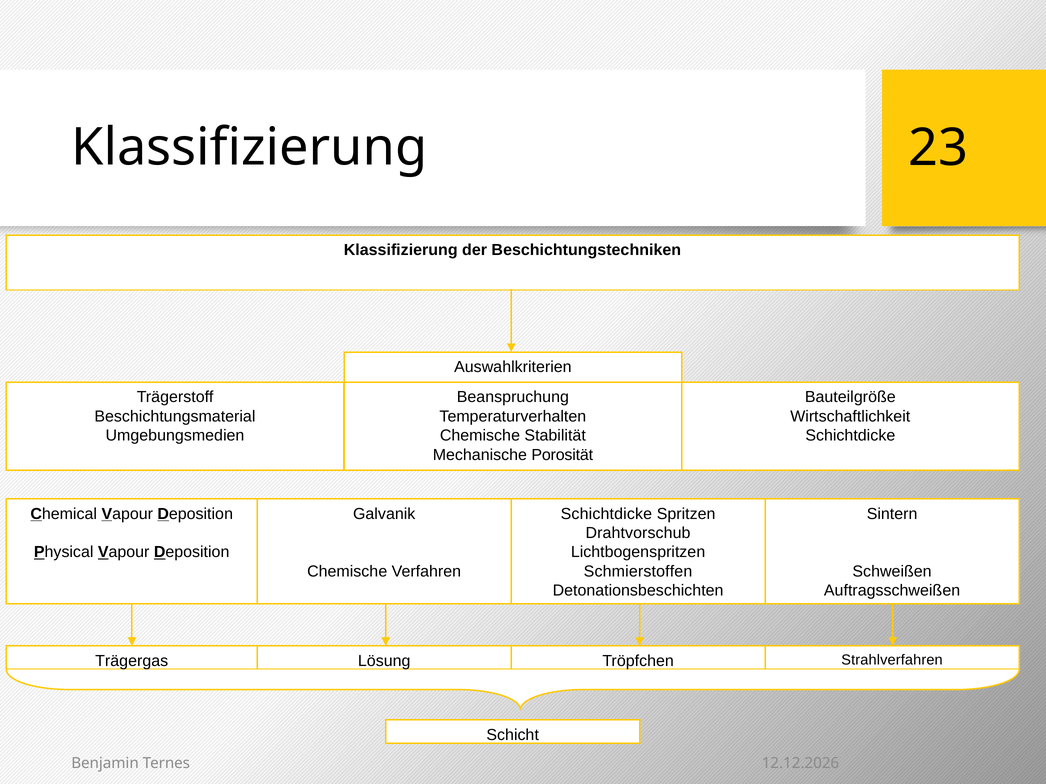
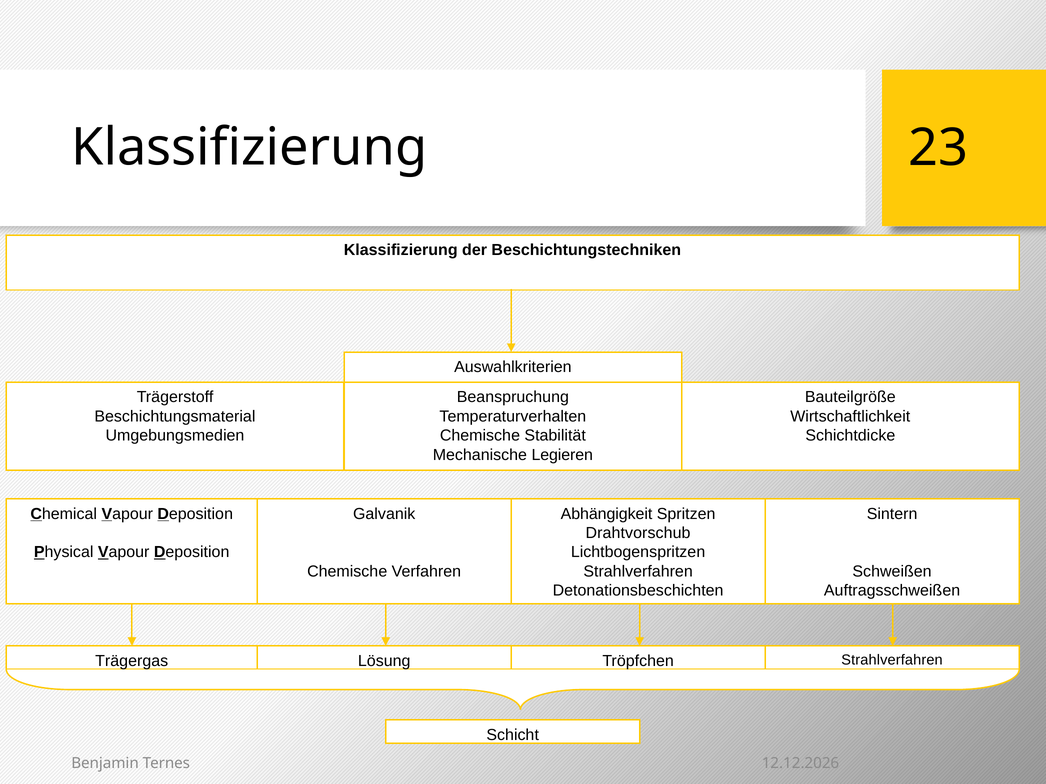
Porosität: Porosität -> Legieren
Schichtdicke at (606, 514): Schichtdicke -> Abhängigkeit
Schmierstoffen at (638, 572): Schmierstoffen -> Strahlverfahren
